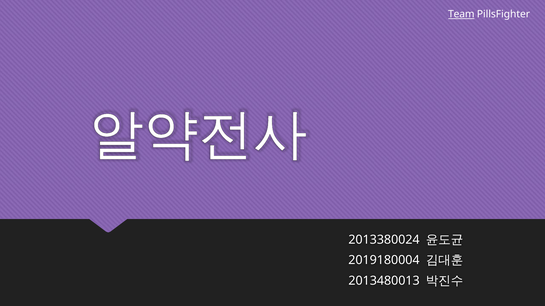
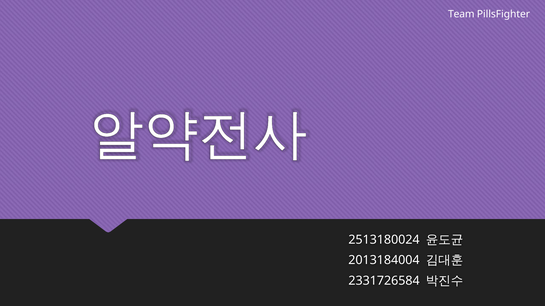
Team underline: present -> none
2013380024: 2013380024 -> 2513180024
2019180004: 2019180004 -> 2013184004
2013480013: 2013480013 -> 2331726584
